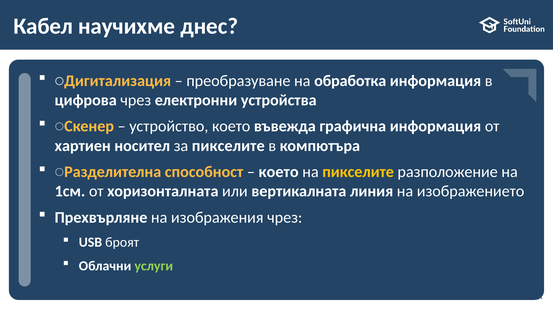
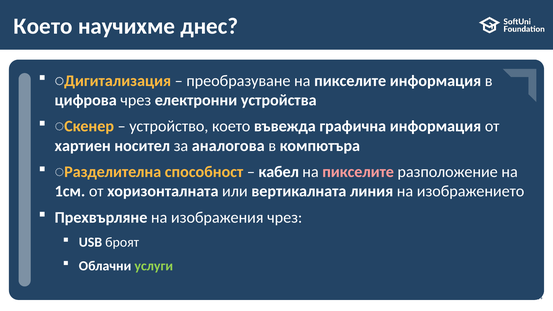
Кабел at (43, 26): Кабел -> Което
преобразуване на обработка: обработка -> пикселите
за пикселите: пикселите -> аналогова
което at (279, 172): което -> кабел
пикселите at (358, 172) colour: yellow -> pink
